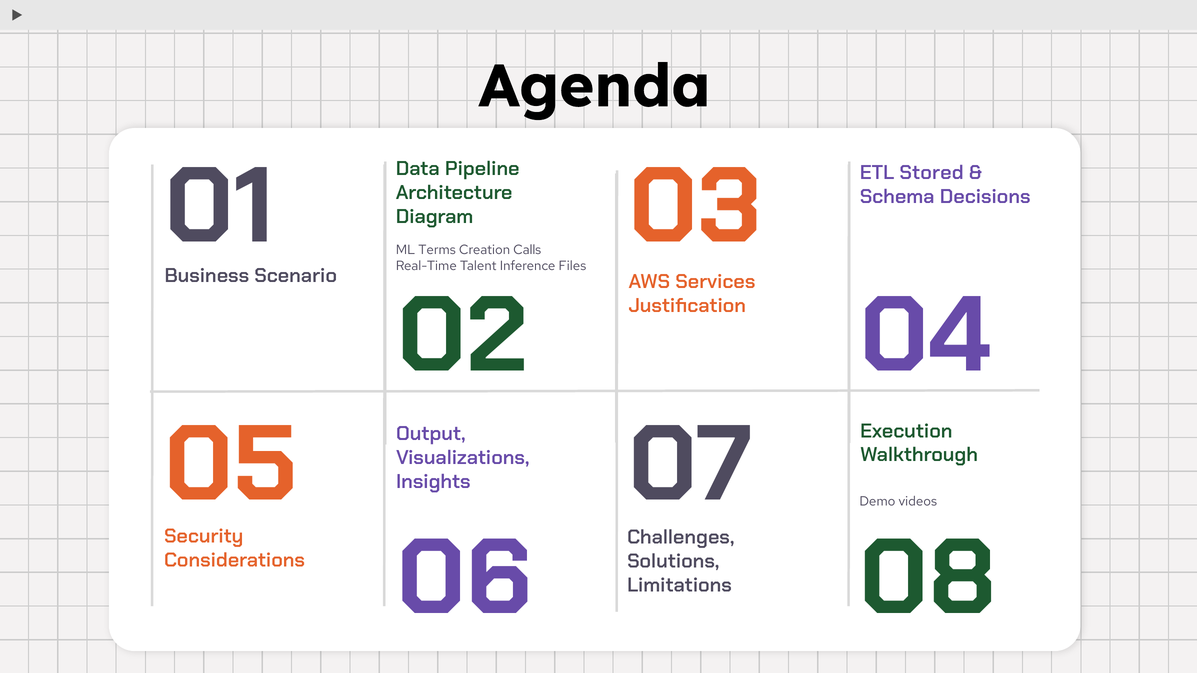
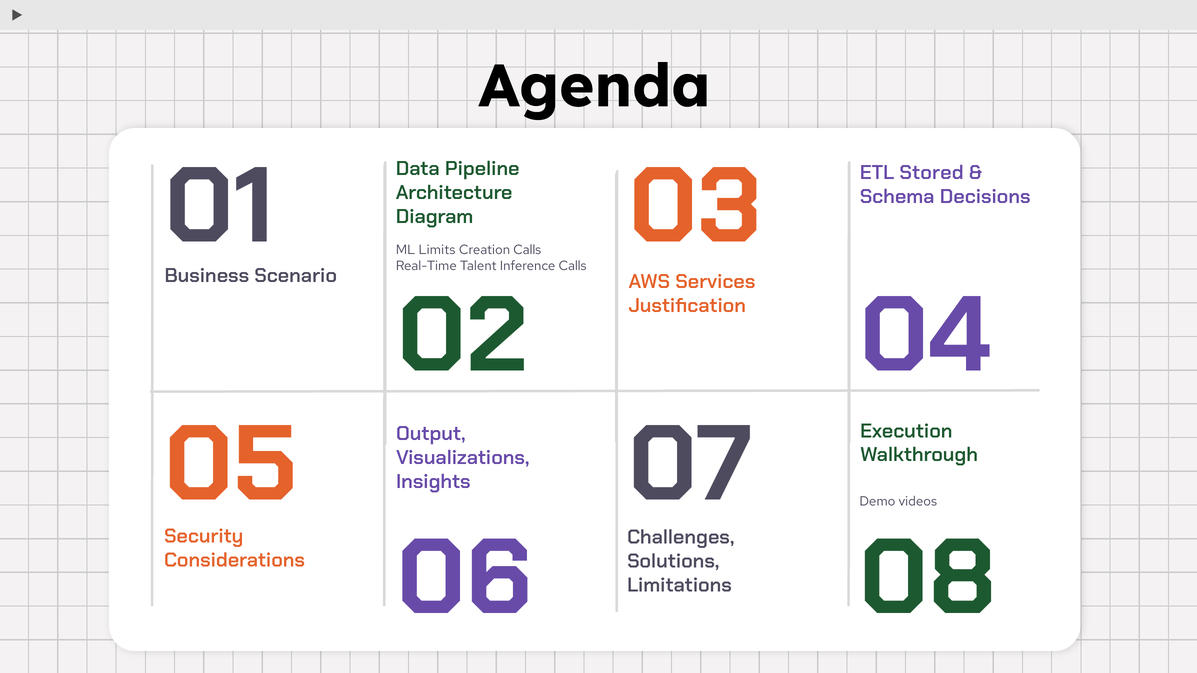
Terms: Terms -> Limits
Inference Files: Files -> Calls
